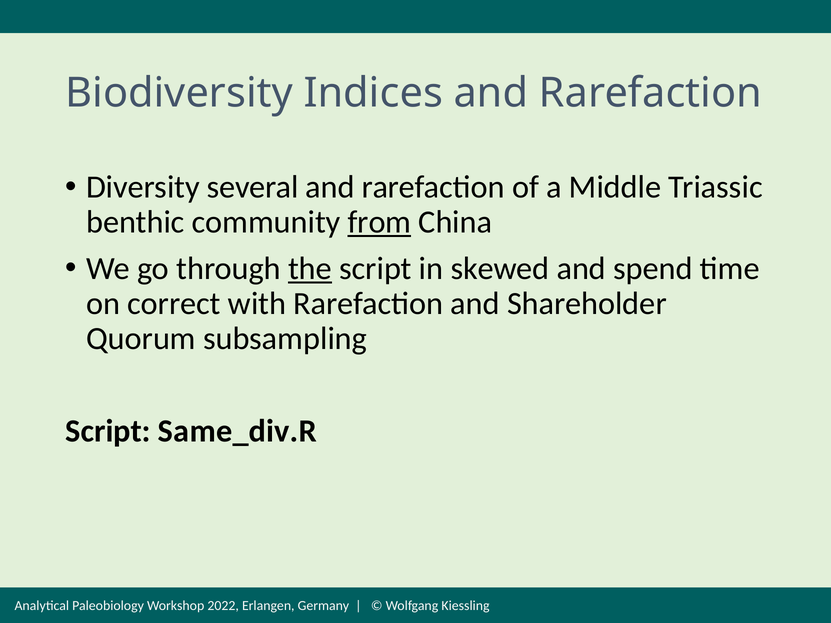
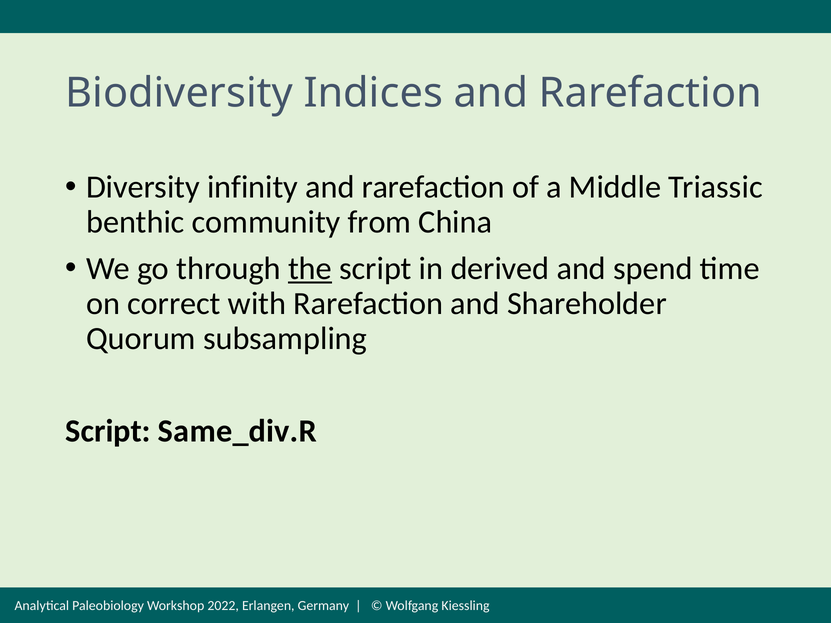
several: several -> infinity
from underline: present -> none
skewed: skewed -> derived
